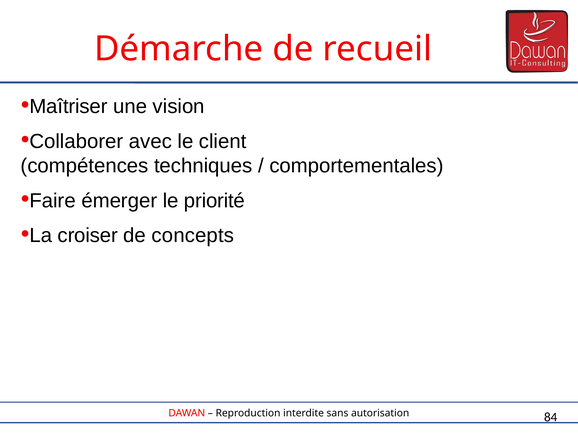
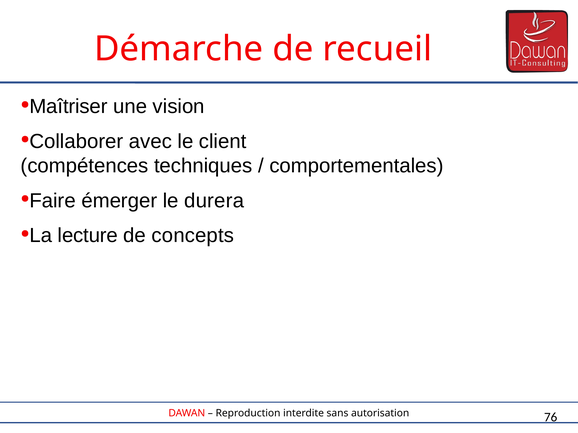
priorité: priorité -> durera
croiser: croiser -> lecture
84: 84 -> 76
